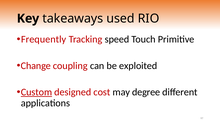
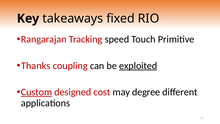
used: used -> fixed
Frequently: Frequently -> Rangarajan
Change: Change -> Thanks
exploited underline: none -> present
